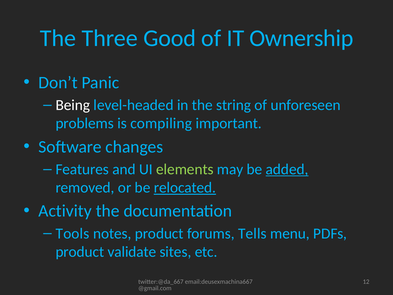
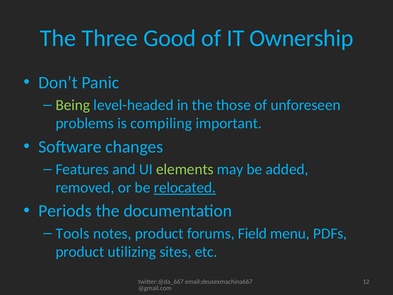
Being colour: white -> light green
string: string -> those
added underline: present -> none
Activity: Activity -> Periods
Tells: Tells -> Field
validate: validate -> utilizing
